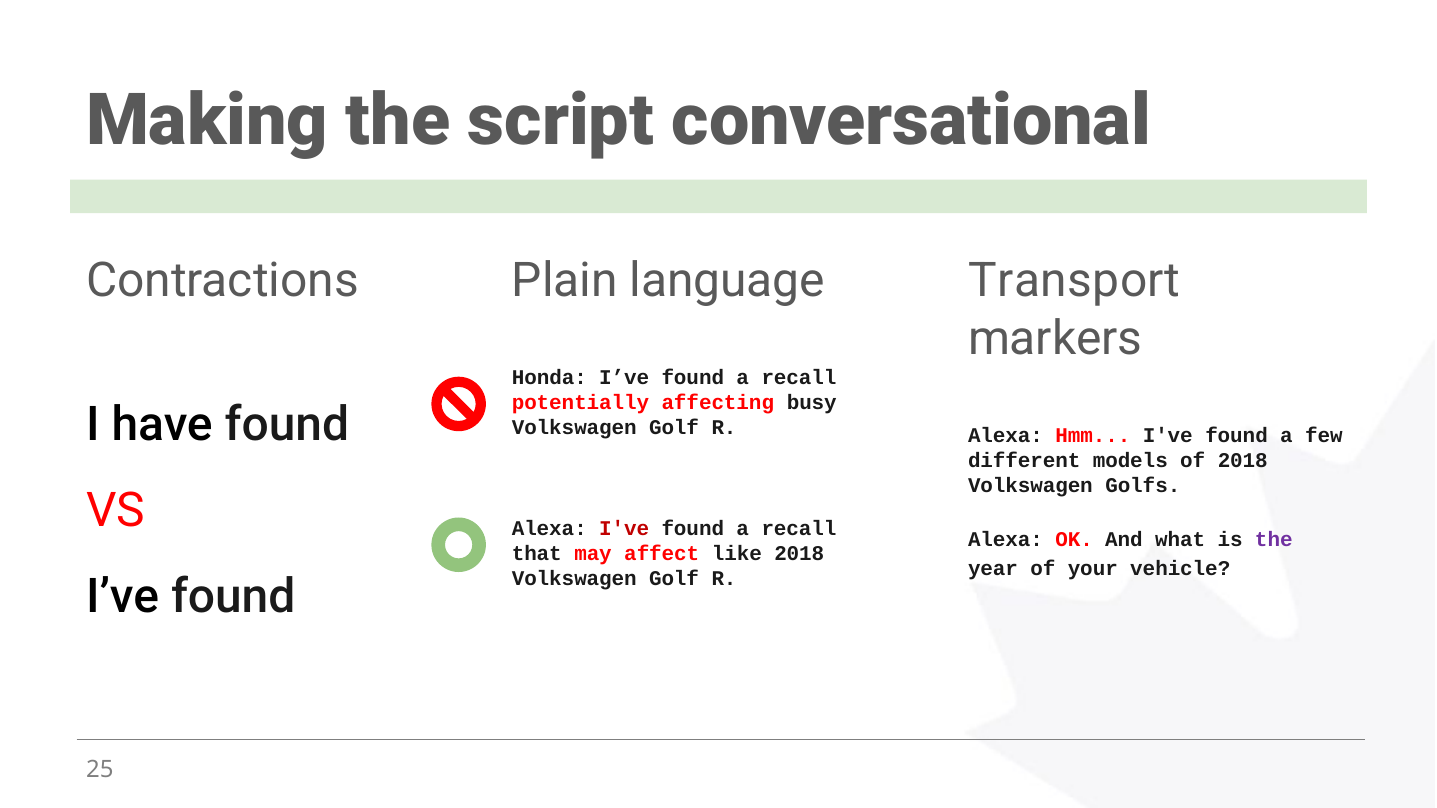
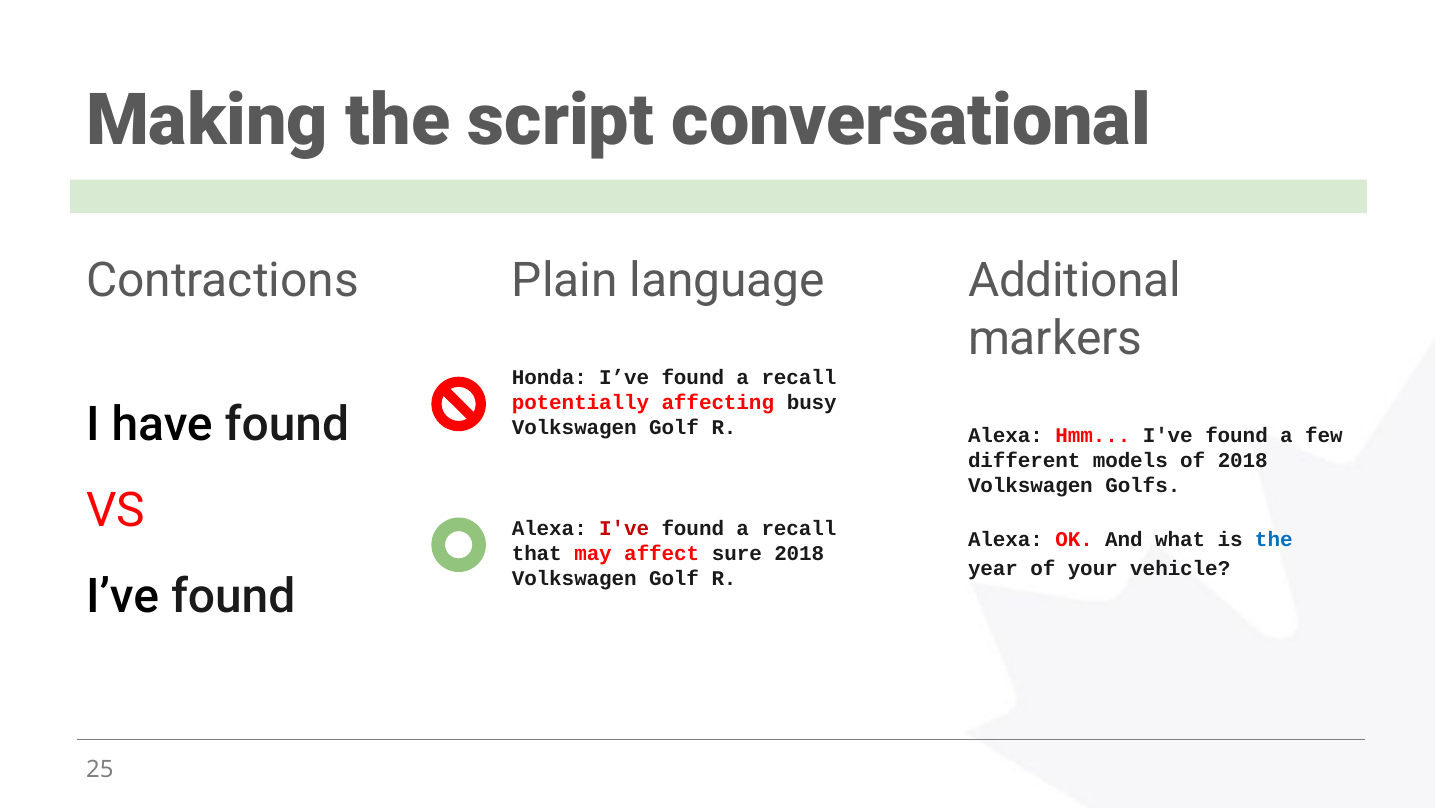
Transport: Transport -> Additional
the at (1274, 540) colour: purple -> blue
like: like -> sure
